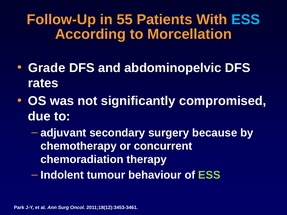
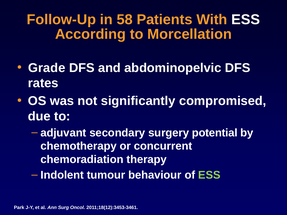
55: 55 -> 58
ESS at (246, 20) colour: light blue -> white
because: because -> potential
